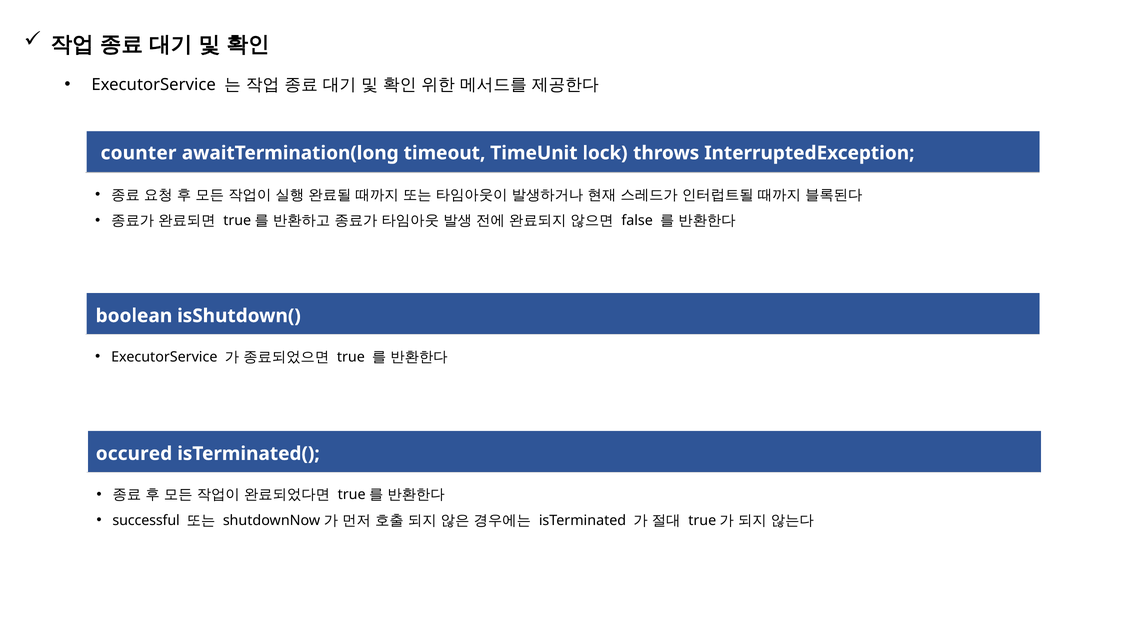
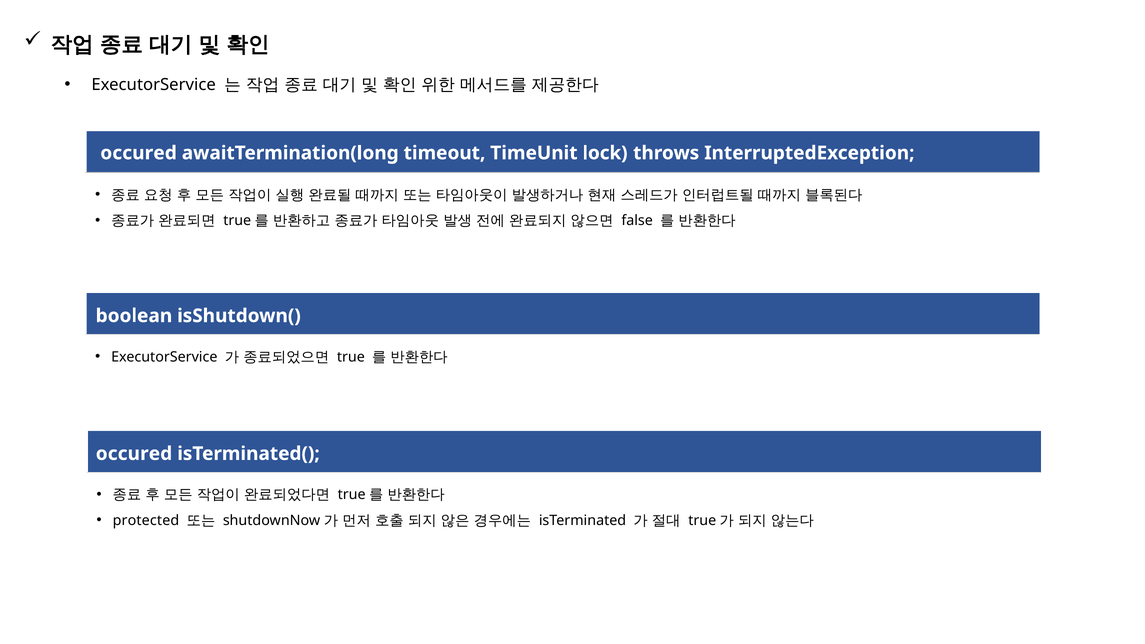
counter at (139, 153): counter -> occured
successful: successful -> protected
